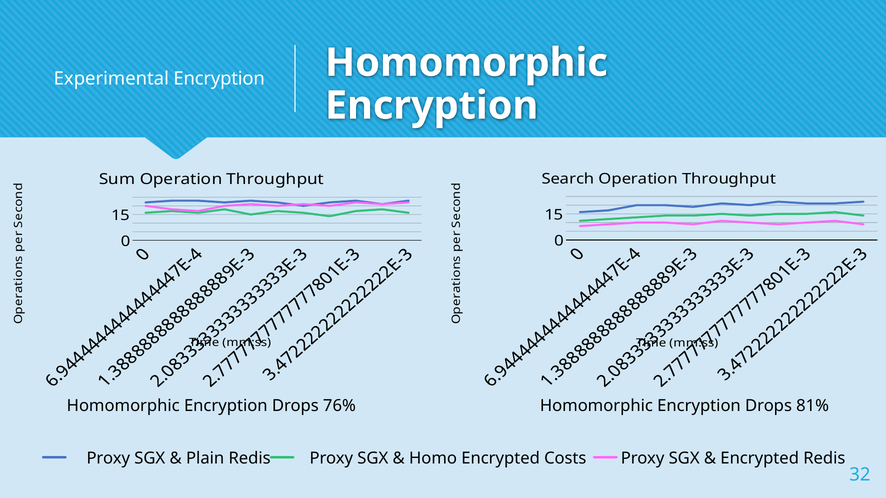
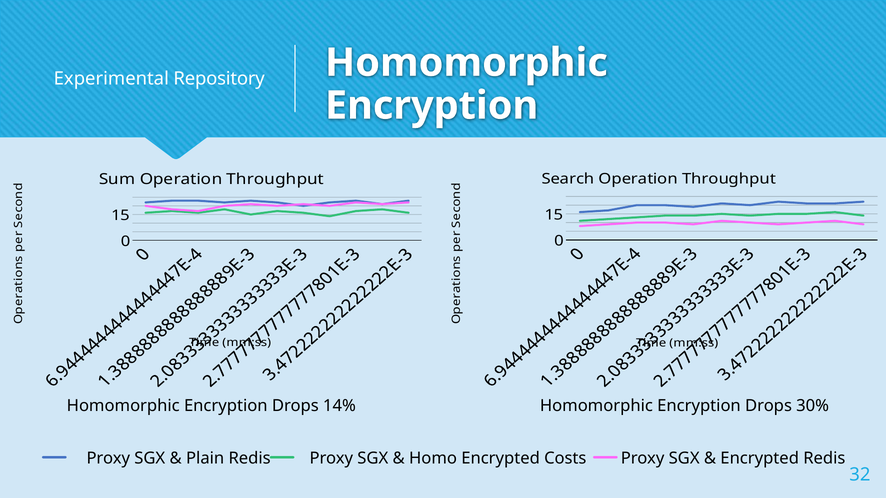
Experimental Encryption: Encryption -> Repository
76%: 76% -> 14%
81%: 81% -> 30%
